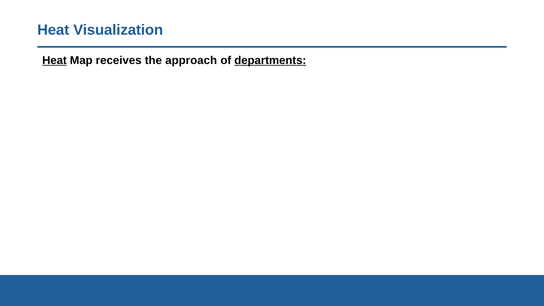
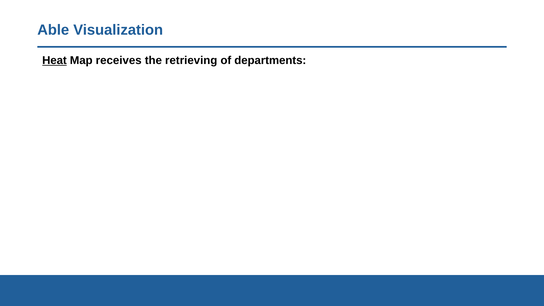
Heat at (53, 30): Heat -> Able
approach: approach -> retrieving
departments underline: present -> none
